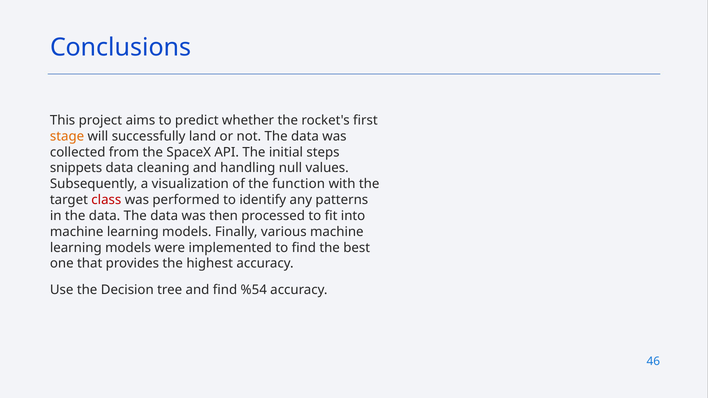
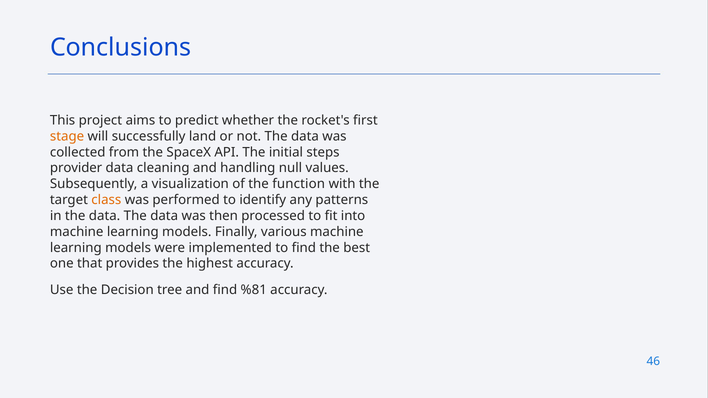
snippets: snippets -> provider
class colour: red -> orange
%54: %54 -> %81
